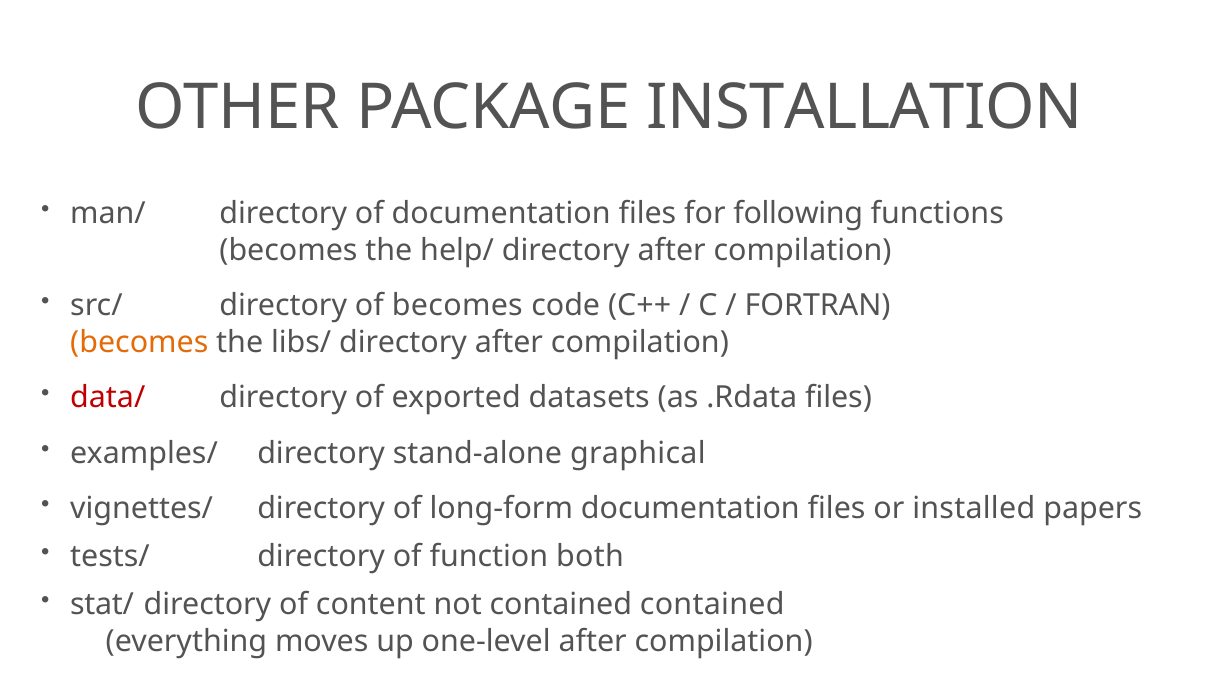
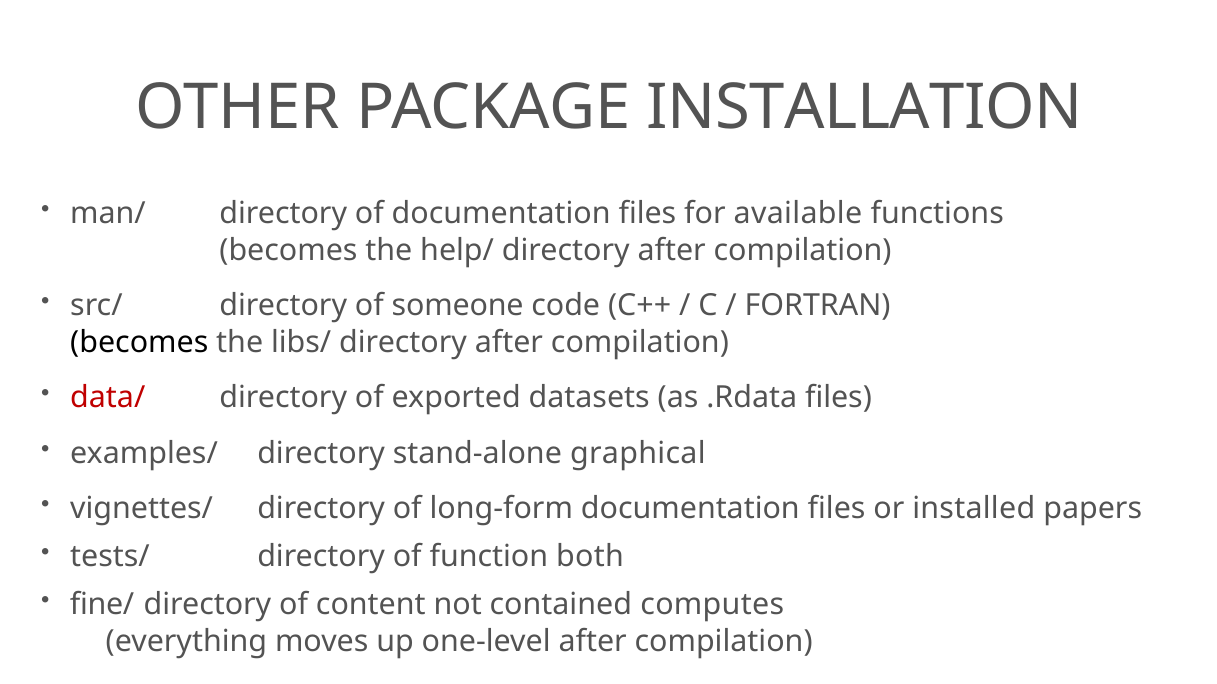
following: following -> available
of becomes: becomes -> someone
becomes at (139, 343) colour: orange -> black
stat/: stat/ -> fine/
contained contained: contained -> computes
